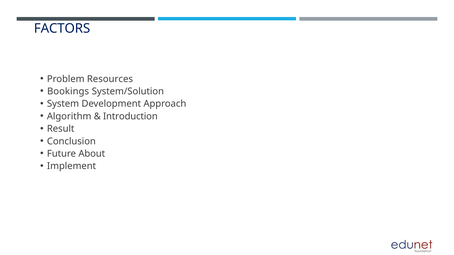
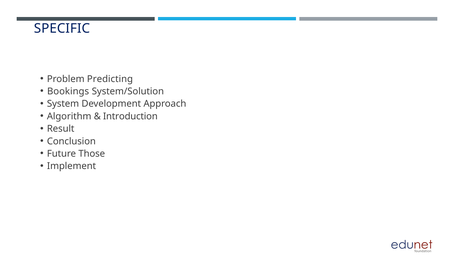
FACTORS: FACTORS -> SPECIFIC
Resources: Resources -> Predicting
About: About -> Those
